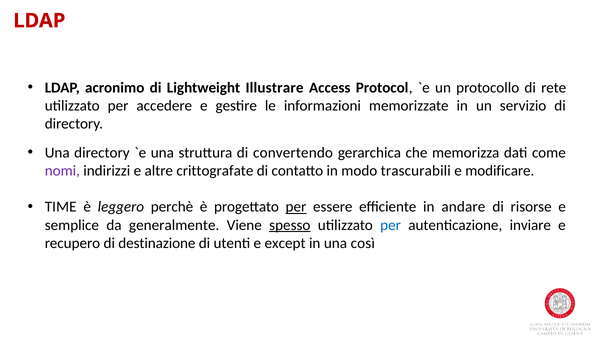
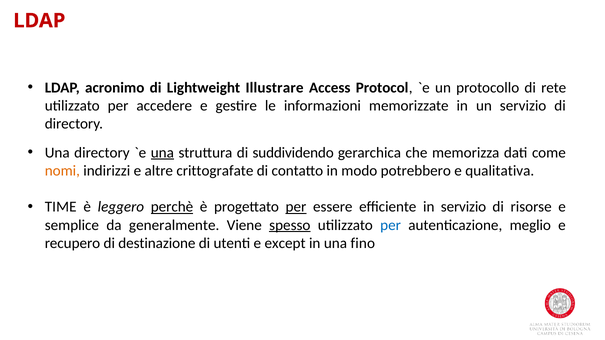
una at (162, 153) underline: none -> present
convertendo: convertendo -> suddividendo
nomi colour: purple -> orange
trascurabili: trascurabili -> potrebbero
modificare: modificare -> qualitativa
perchè underline: none -> present
in andare: andare -> servizio
inviare: inviare -> meglio
così: così -> fino
